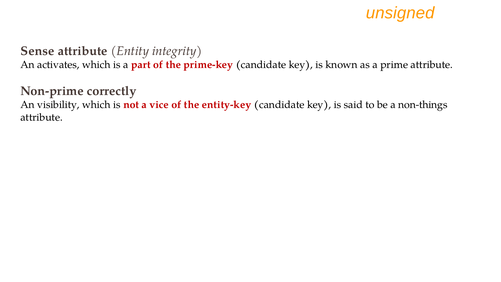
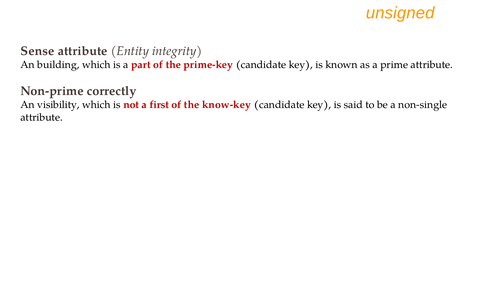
activates: activates -> building
vice: vice -> first
entity-key: entity-key -> know-key
non-things: non-things -> non-single
